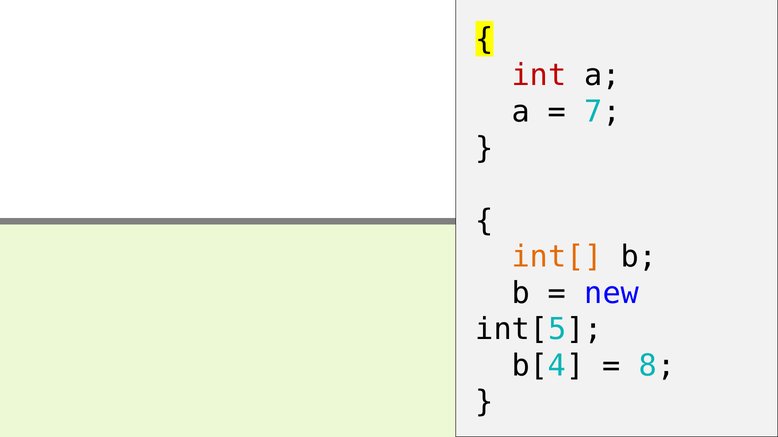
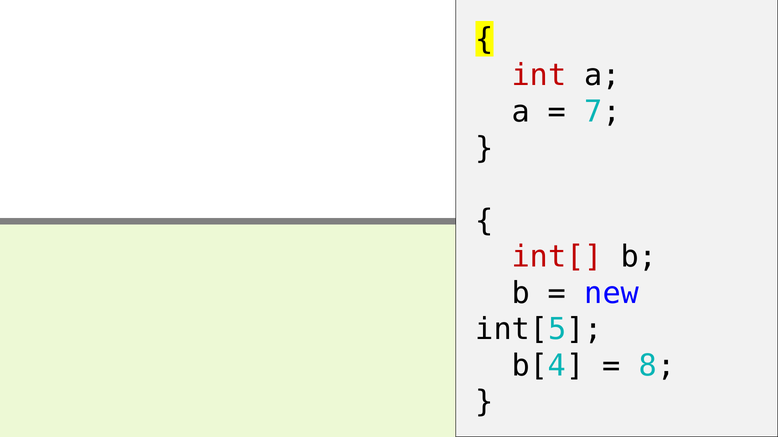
int[ colour: orange -> red
